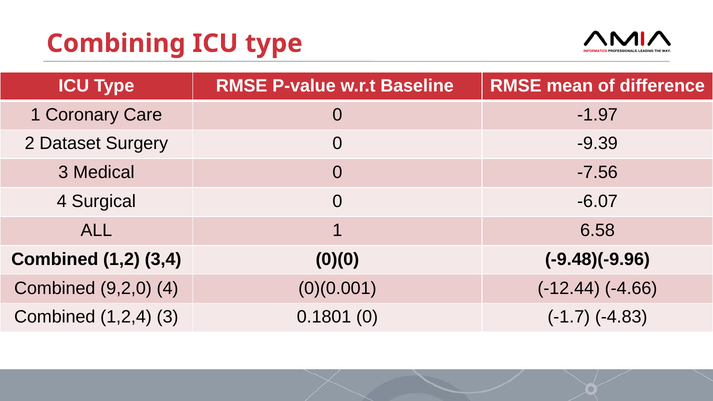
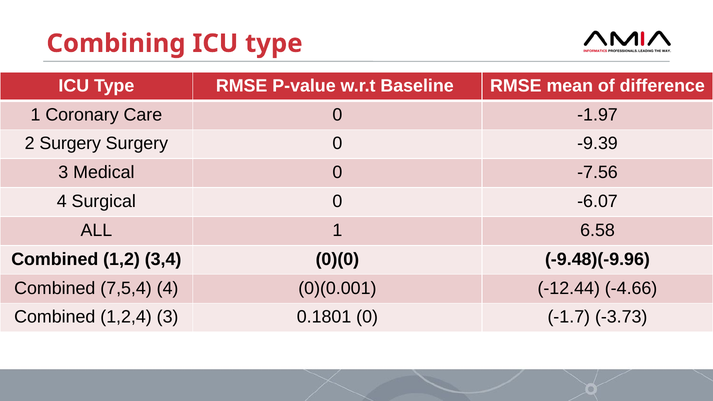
2 Dataset: Dataset -> Surgery
9,2,0: 9,2,0 -> 7,5,4
-4.83: -4.83 -> -3.73
